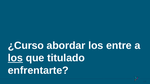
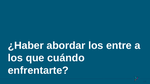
¿Curso: ¿Curso -> ¿Haber
los at (15, 58) underline: present -> none
titulado: titulado -> cuándo
